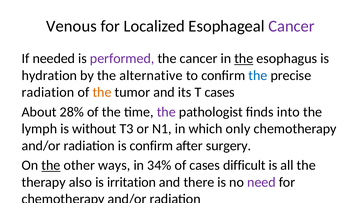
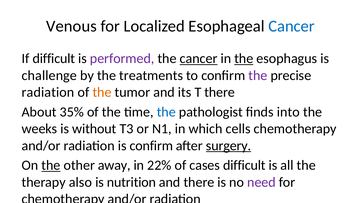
Cancer at (292, 26) colour: purple -> blue
If needed: needed -> difficult
cancer at (199, 59) underline: none -> present
hydration: hydration -> challenge
alternative: alternative -> treatments
the at (258, 75) colour: blue -> purple
T cases: cases -> there
28%: 28% -> 35%
the at (166, 112) colour: purple -> blue
lymph: lymph -> weeks
only: only -> cells
surgery underline: none -> present
ways: ways -> away
34%: 34% -> 22%
irritation: irritation -> nutrition
